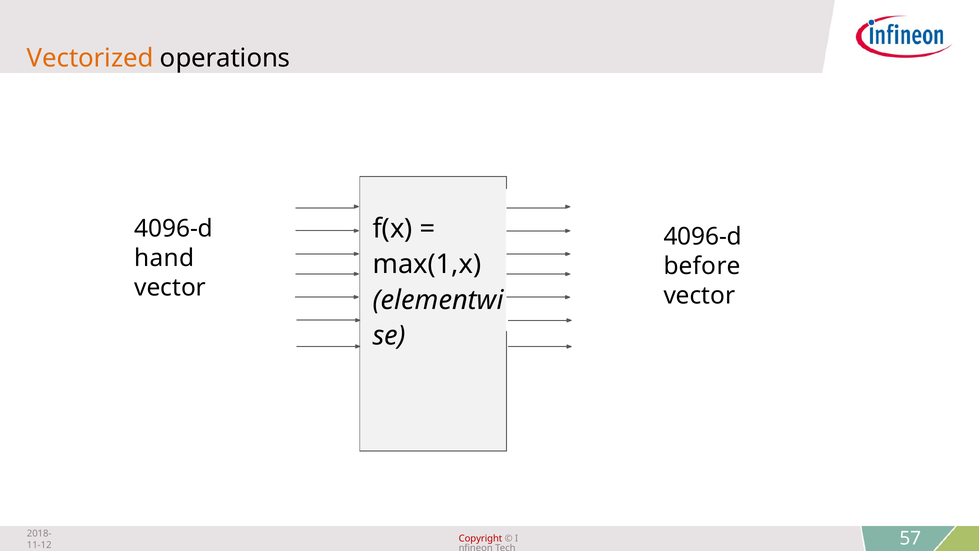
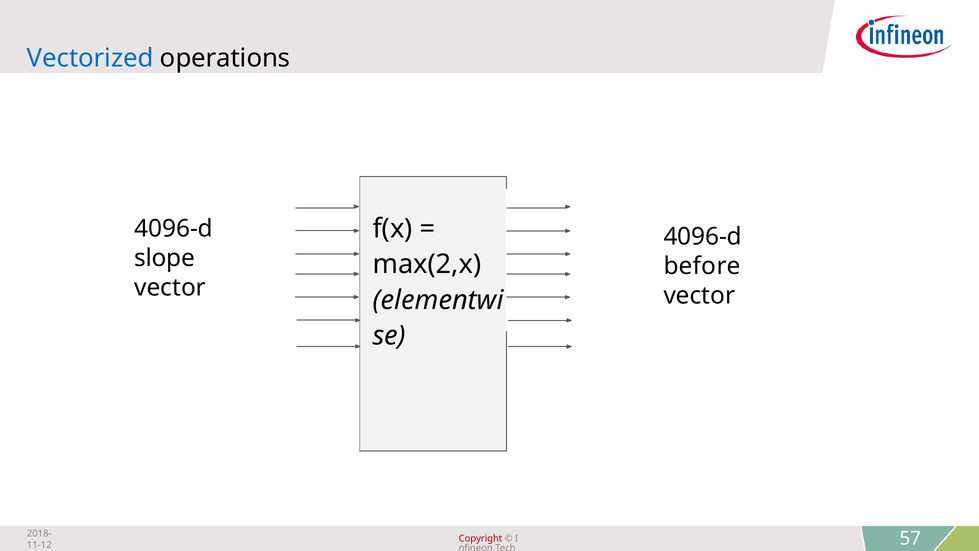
Vectorized colour: orange -> blue
hand: hand -> slope
max(1,x: max(1,x -> max(2,x
